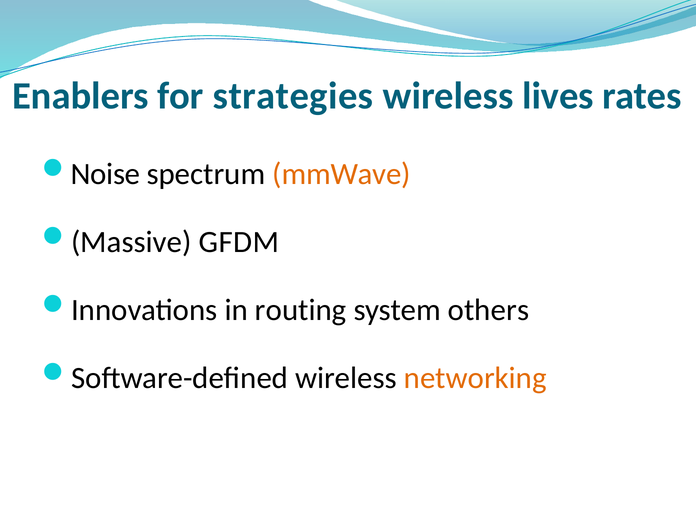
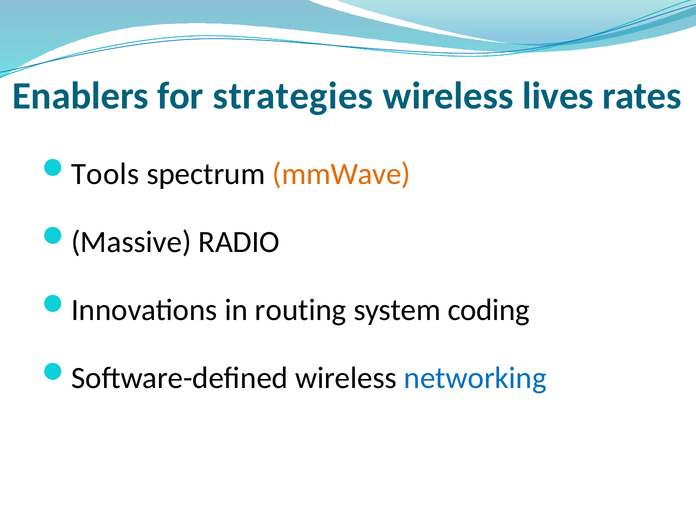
Noise: Noise -> Tools
GFDM: GFDM -> RADIO
others: others -> coding
networking colour: orange -> blue
